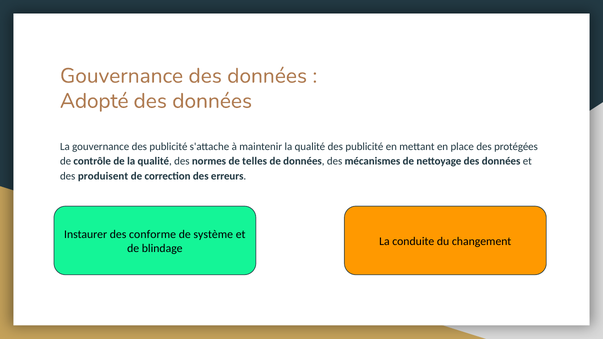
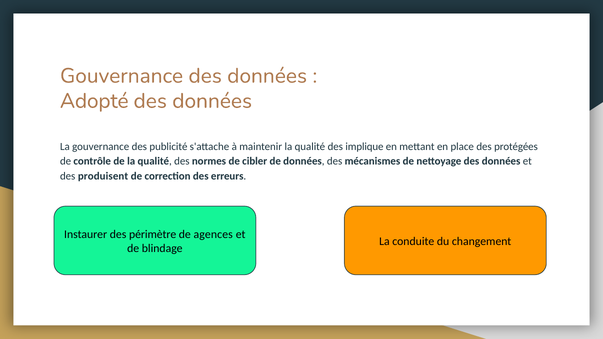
qualité des publicité: publicité -> implique
telles: telles -> cibler
conforme: conforme -> périmètre
système: système -> agences
